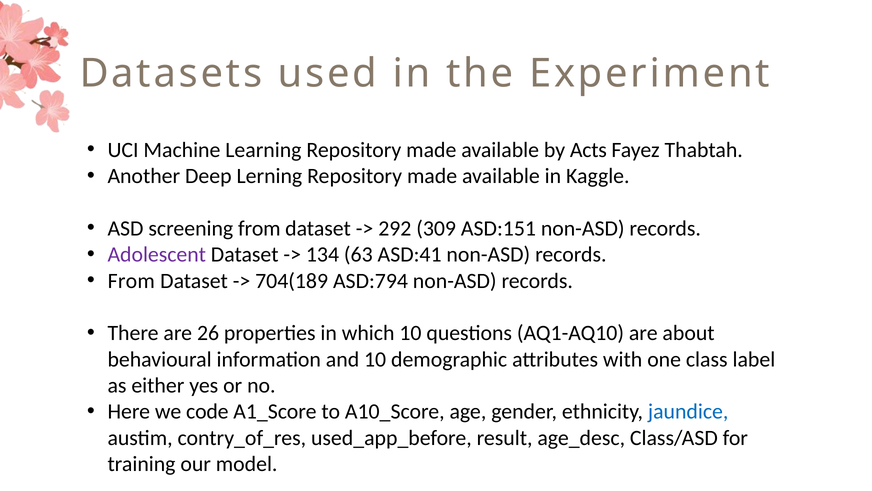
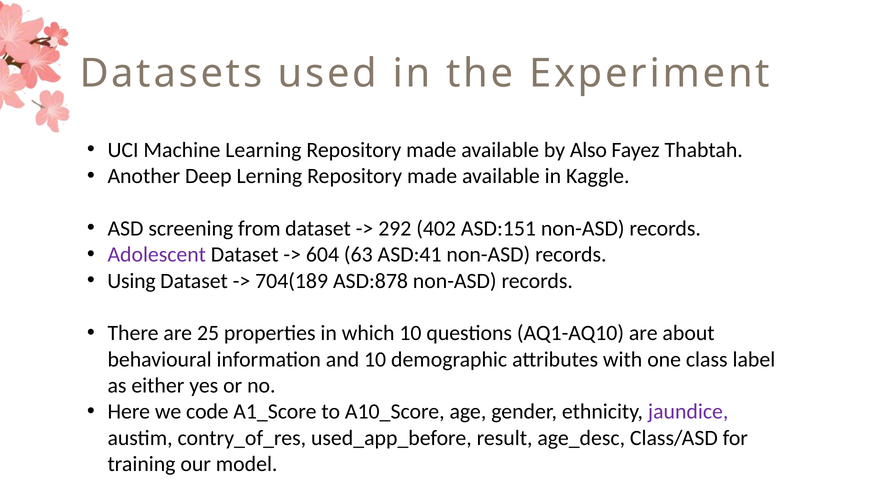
Acts: Acts -> Also
309: 309 -> 402
134: 134 -> 604
From at (131, 281): From -> Using
ASD:794: ASD:794 -> ASD:878
26: 26 -> 25
jaundice colour: blue -> purple
